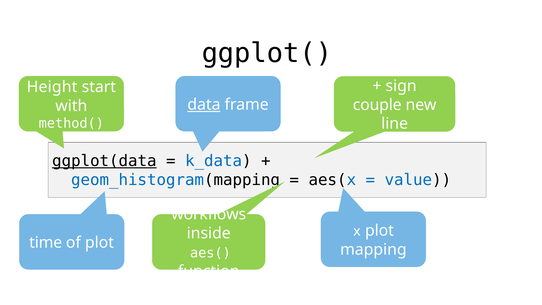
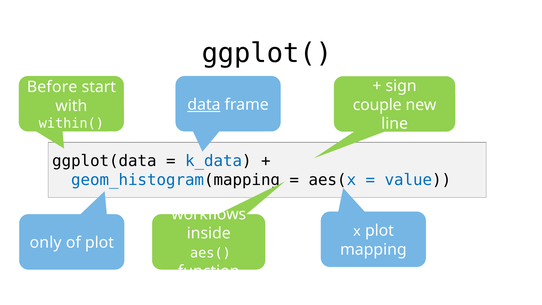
Height: Height -> Before
method(: method( -> within(
ggplot(data underline: present -> none
time: time -> only
